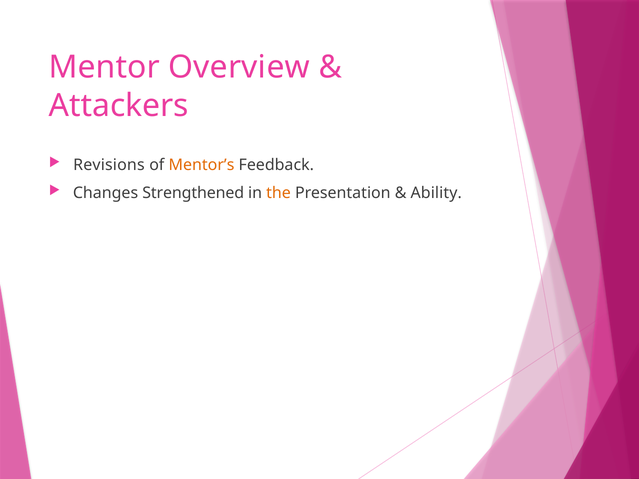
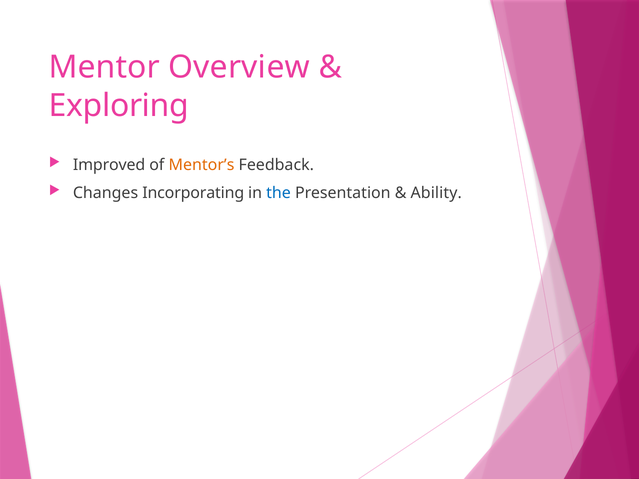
Attackers: Attackers -> Exploring
Revisions: Revisions -> Improved
Strengthened: Strengthened -> Incorporating
the colour: orange -> blue
